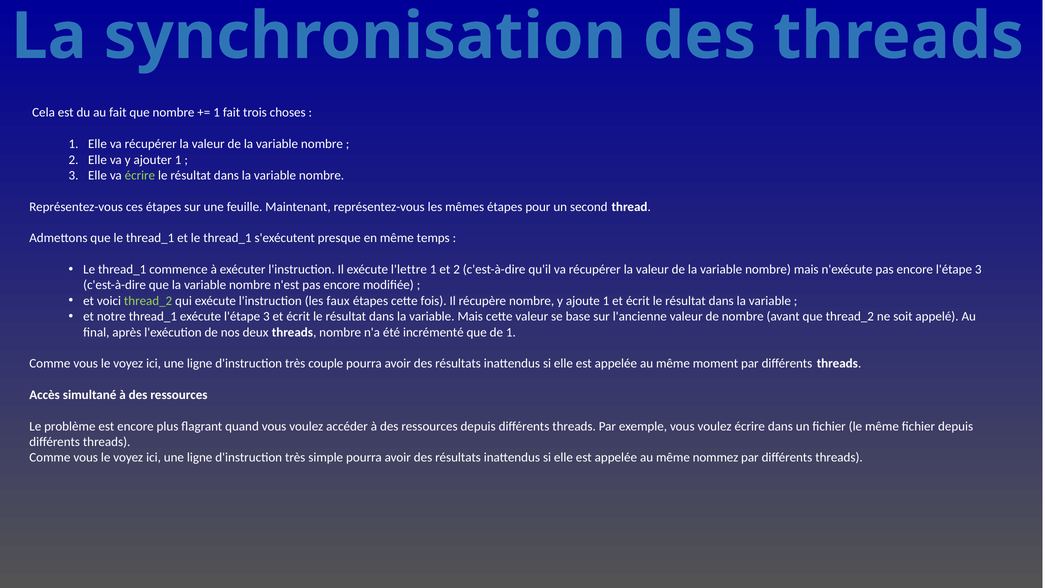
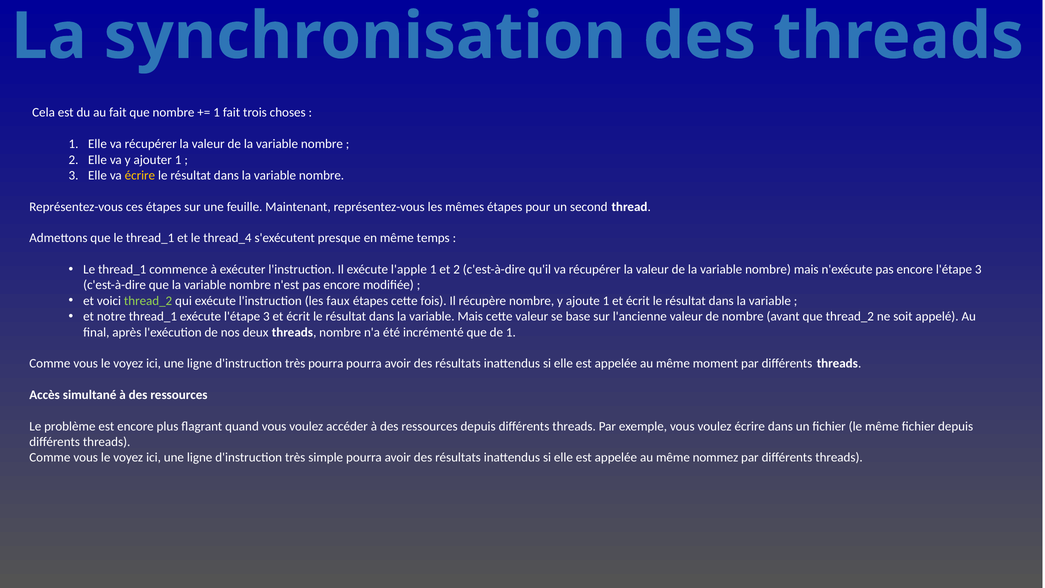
écrire at (140, 175) colour: light green -> yellow
et le thread_1: thread_1 -> thread_4
l'lettre: l'lettre -> l'apple
très couple: couple -> pourra
